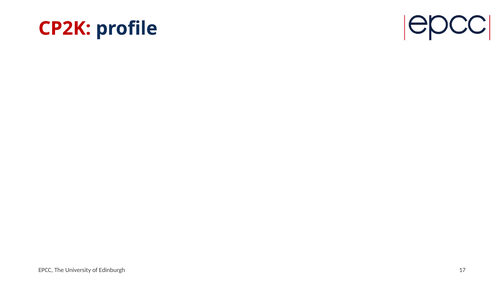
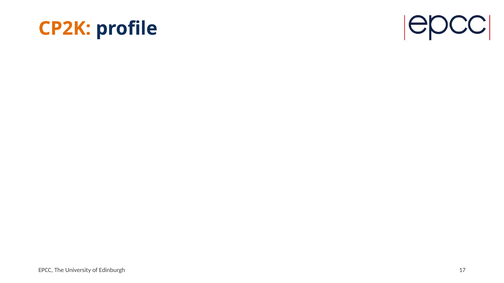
CP2K colour: red -> orange
